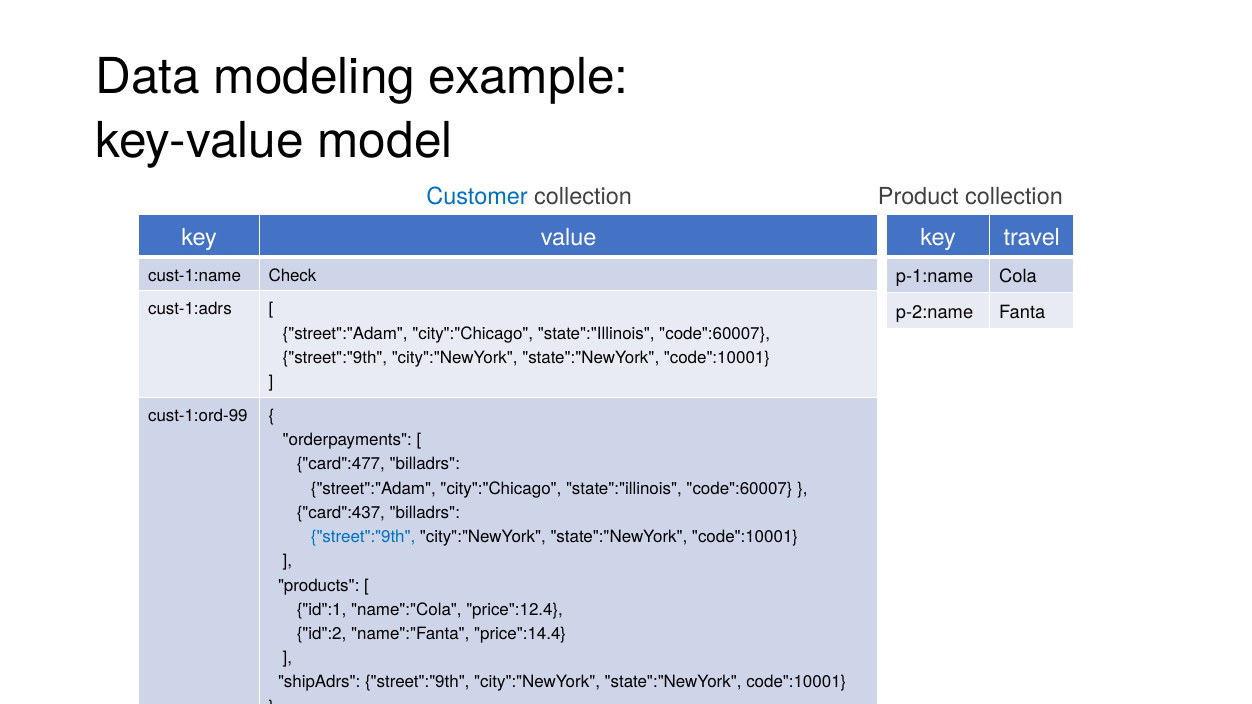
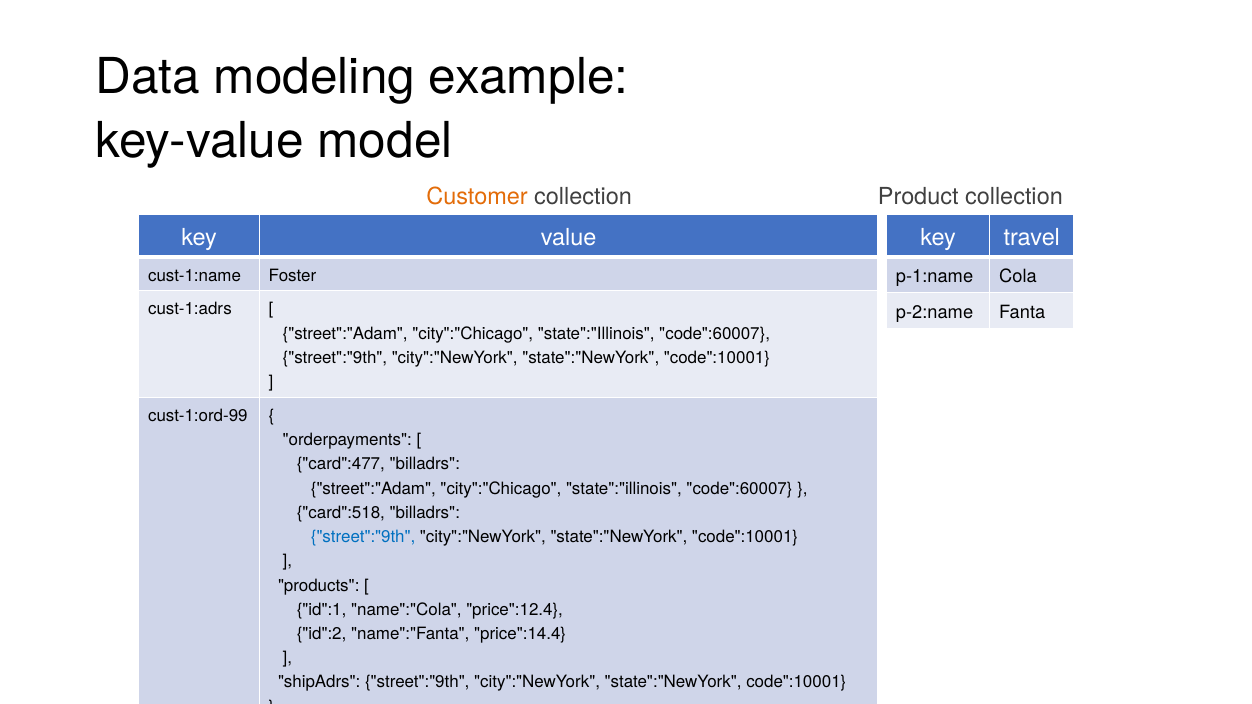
Customer colour: blue -> orange
Check: Check -> Foster
card":437: card":437 -> card":518
